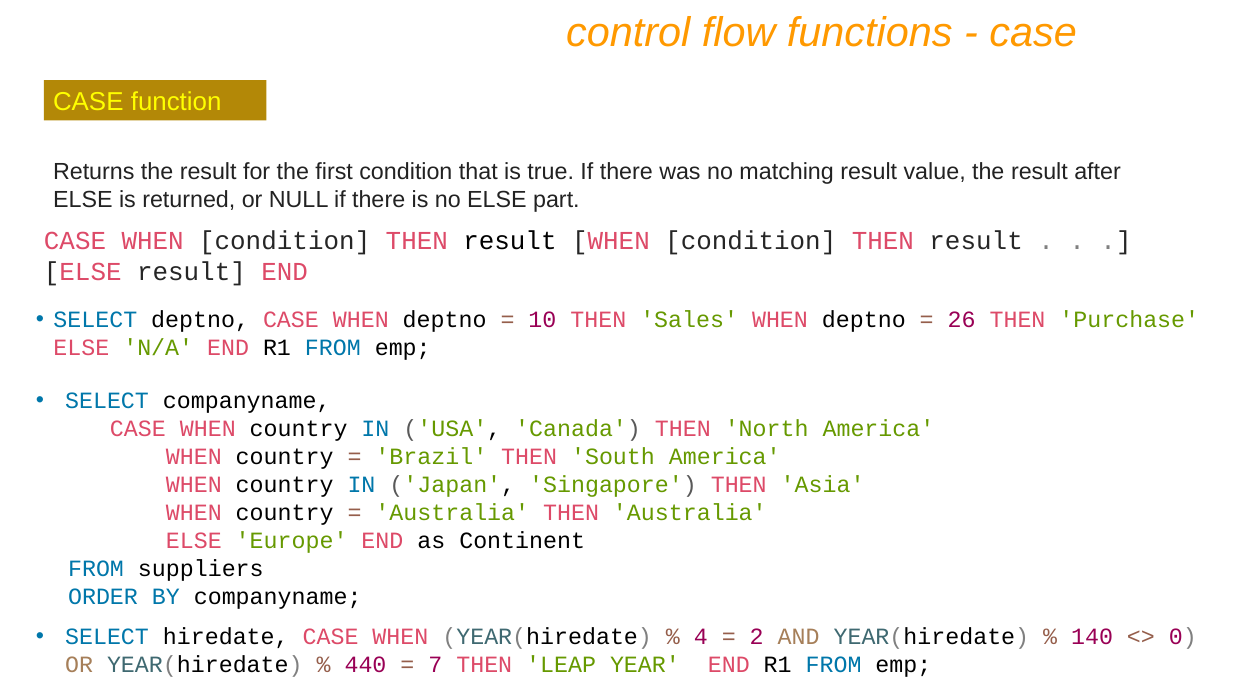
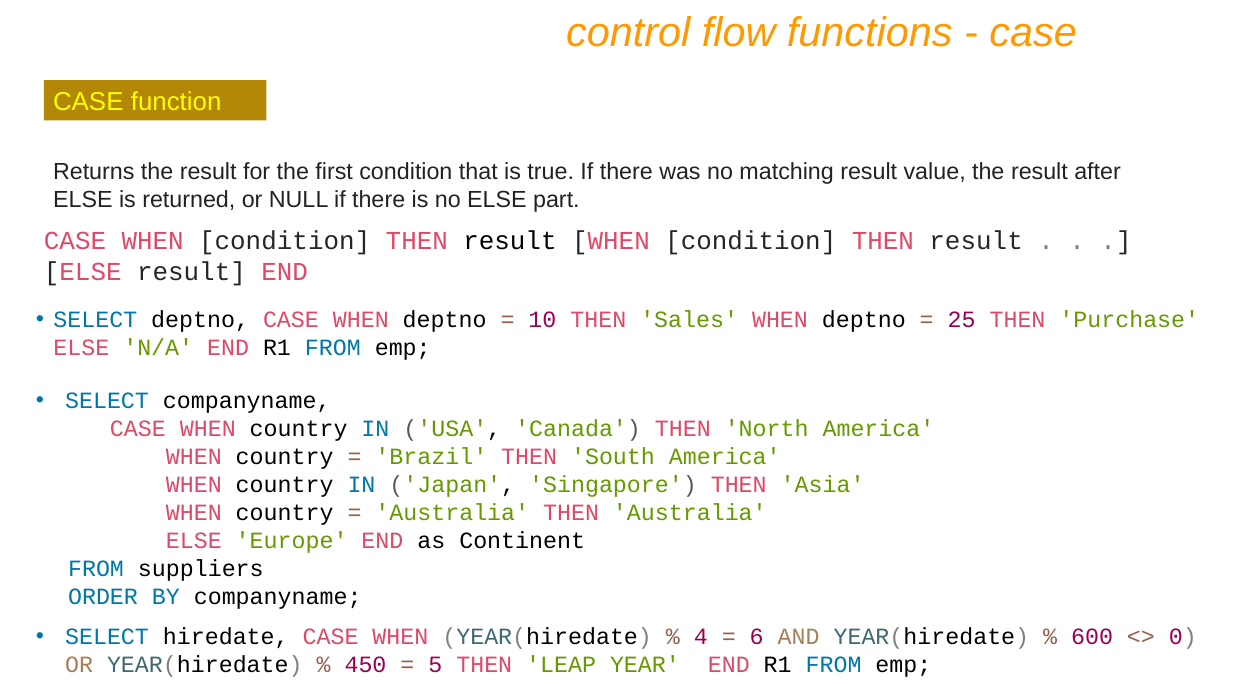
26: 26 -> 25
2: 2 -> 6
140: 140 -> 600
440: 440 -> 450
7: 7 -> 5
